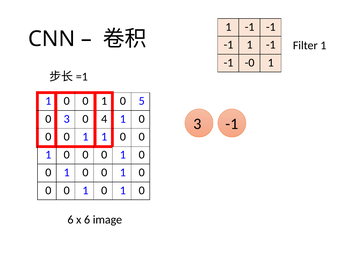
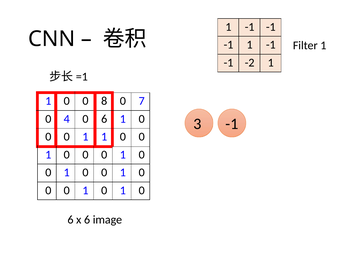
-0: -0 -> -2
1 at (104, 101): 1 -> 8
5: 5 -> 7
0 3: 3 -> 4
0 4: 4 -> 6
